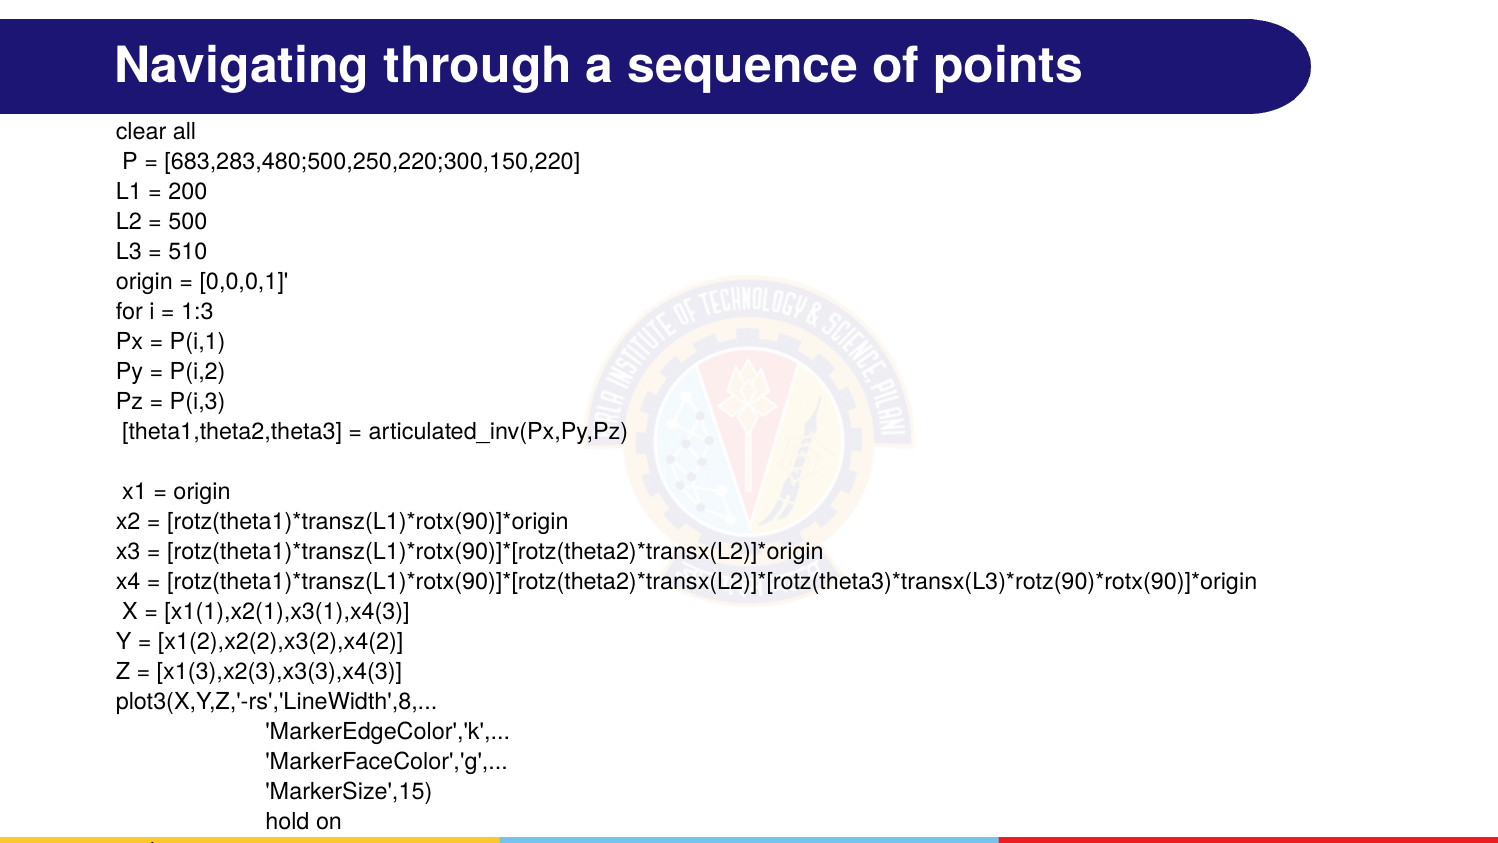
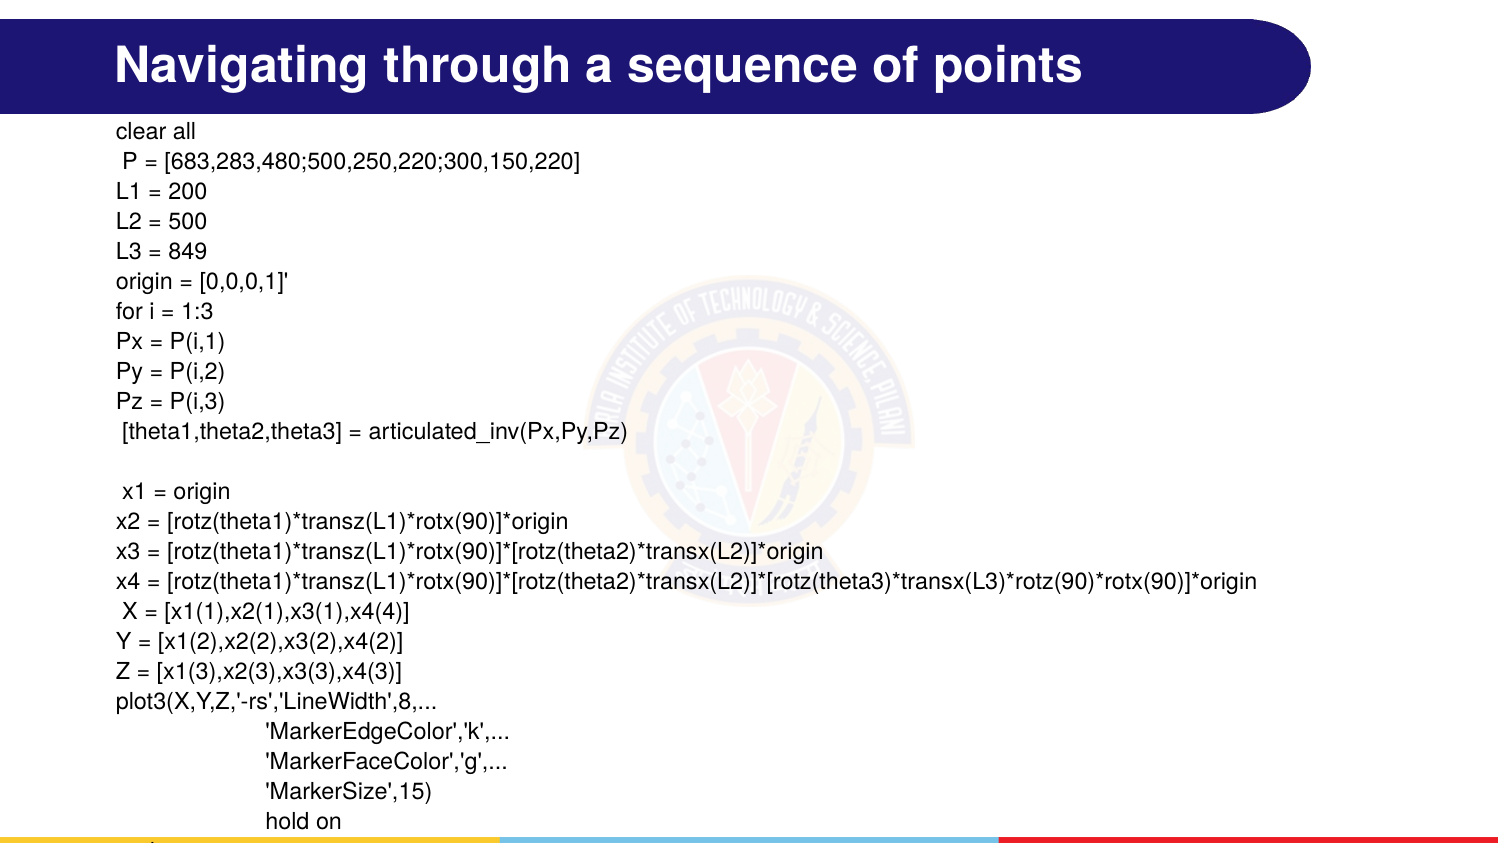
510: 510 -> 849
x1(1),x2(1),x3(1),x4(3: x1(1),x2(1),x3(1),x4(3 -> x1(1),x2(1),x3(1),x4(4
